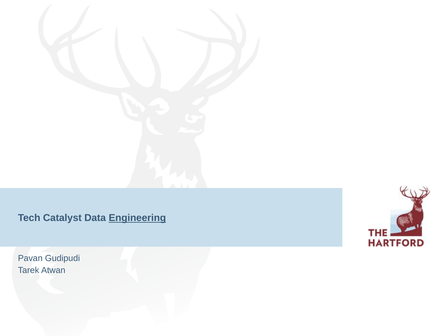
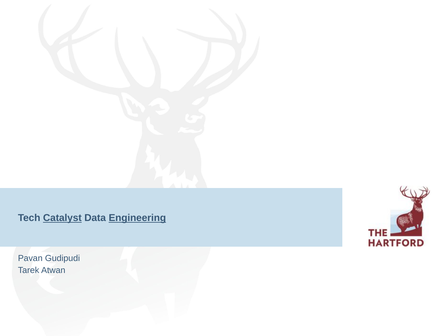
Catalyst underline: none -> present
